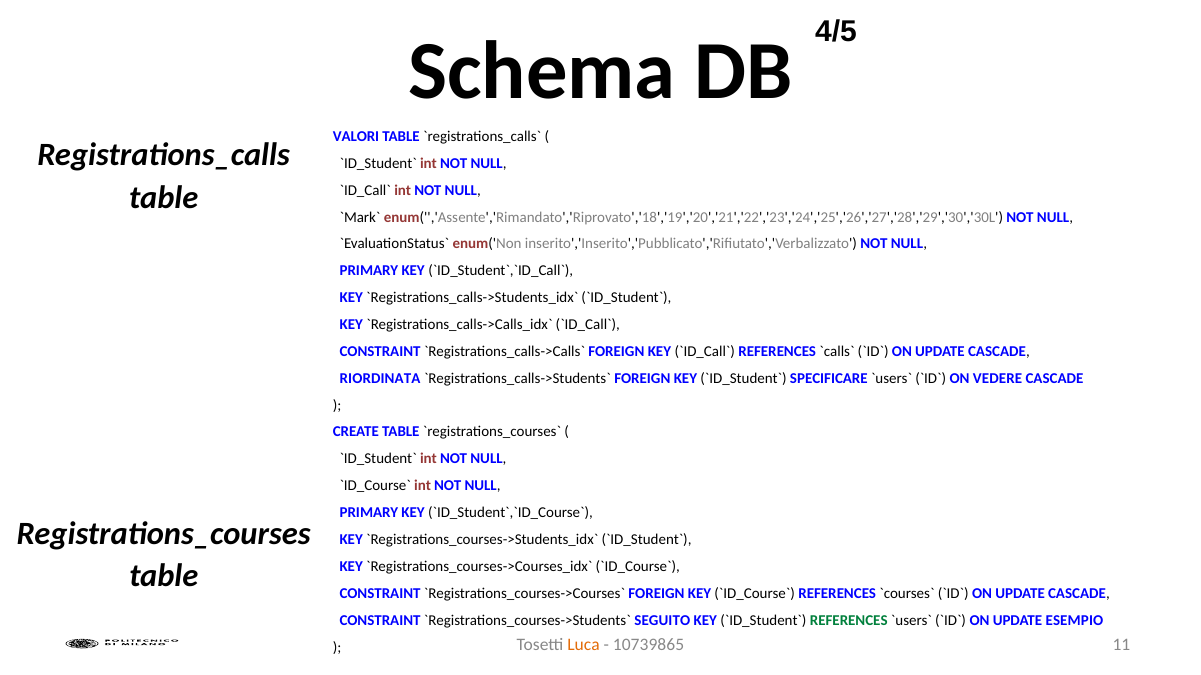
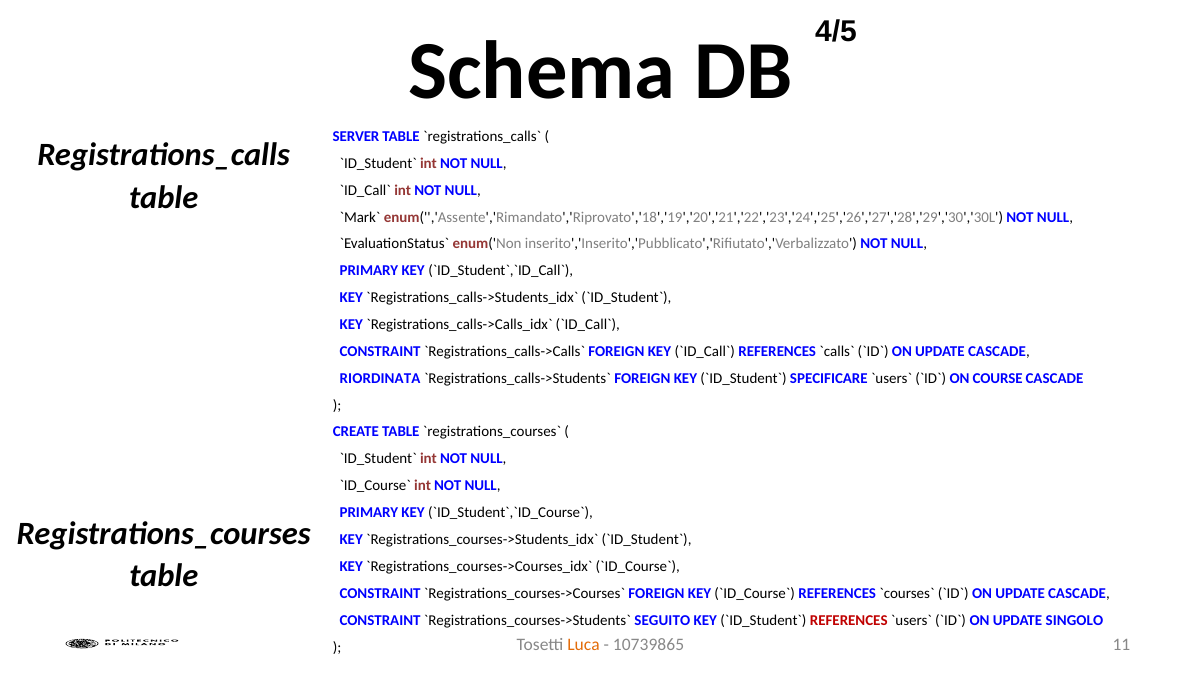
VALORI: VALORI -> SERVER
VEDERE: VEDERE -> COURSE
REFERENCES at (849, 621) colour: green -> red
ESEMPIO: ESEMPIO -> SINGOLO
